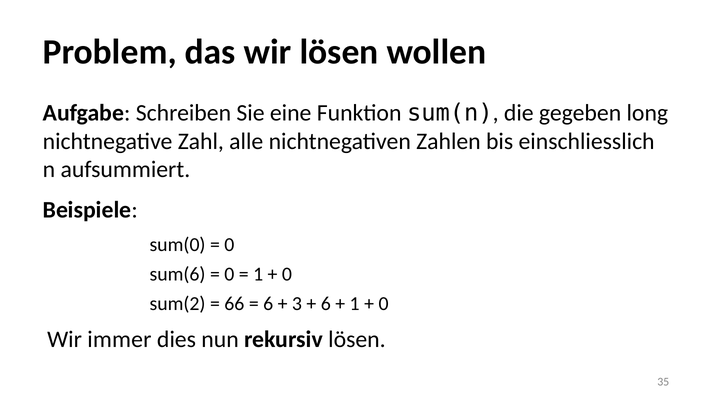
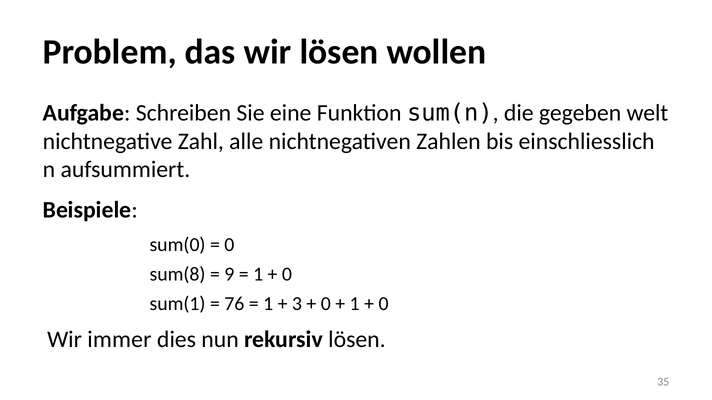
long: long -> welt
sum(6: sum(6 -> sum(8
0 at (229, 275): 0 -> 9
sum(2: sum(2 -> sum(1
66: 66 -> 76
6 at (268, 304): 6 -> 1
6 at (326, 304): 6 -> 0
